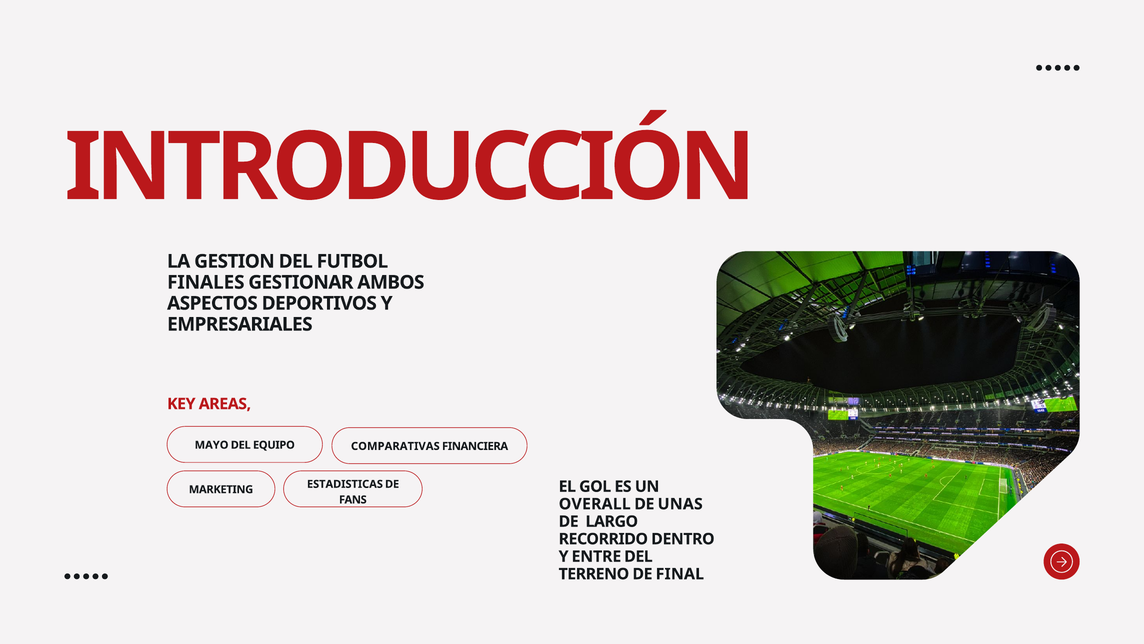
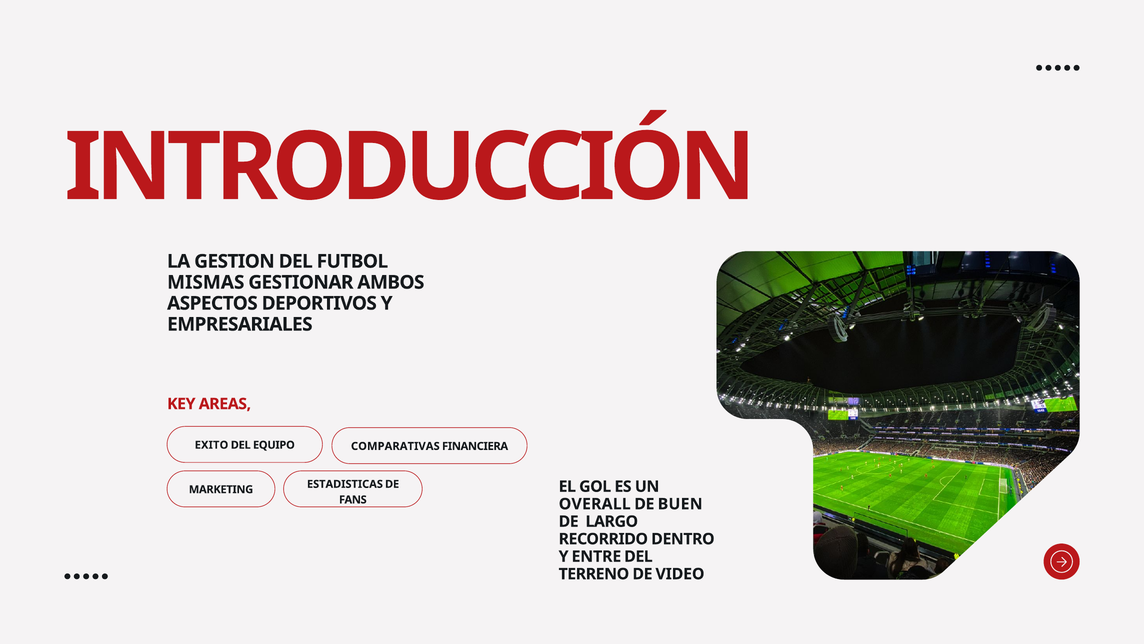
FINALES: FINALES -> MISMAS
MAYO: MAYO -> EXITO
UNAS: UNAS -> BUEN
FINAL: FINAL -> VIDEO
